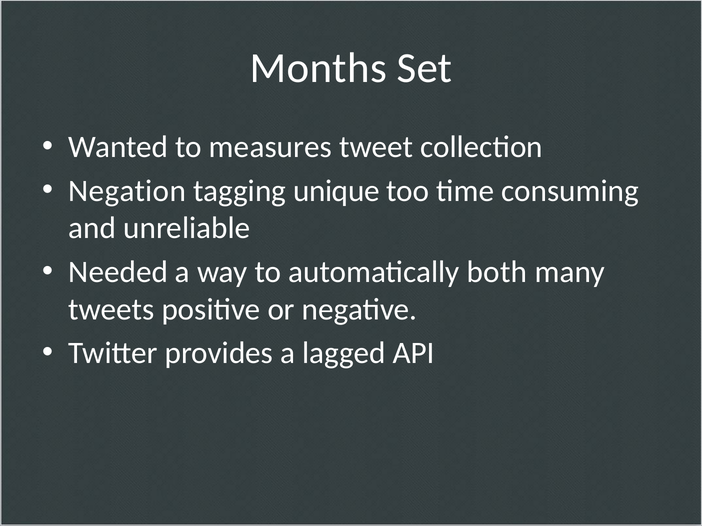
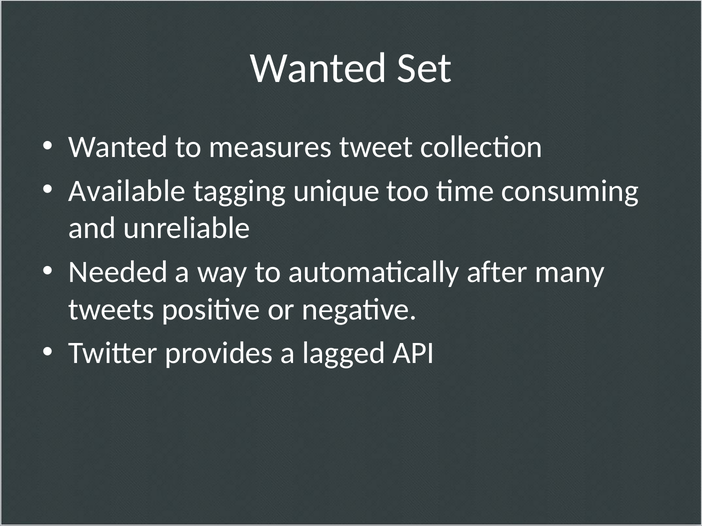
Months at (318, 68): Months -> Wanted
Negation: Negation -> Available
both: both -> after
